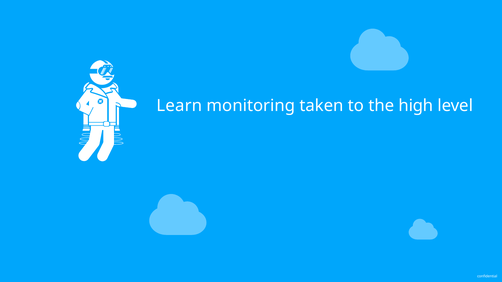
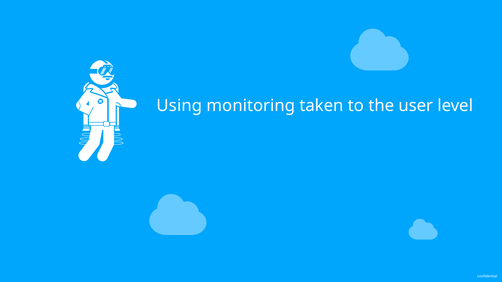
Learn: Learn -> Using
high: high -> user
